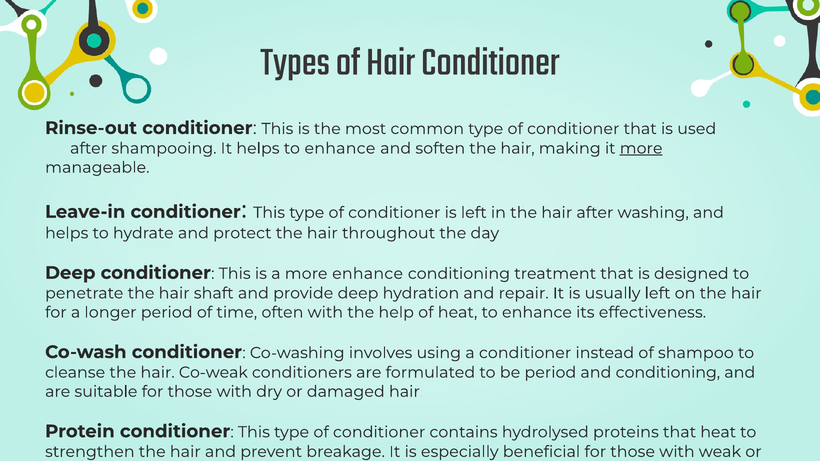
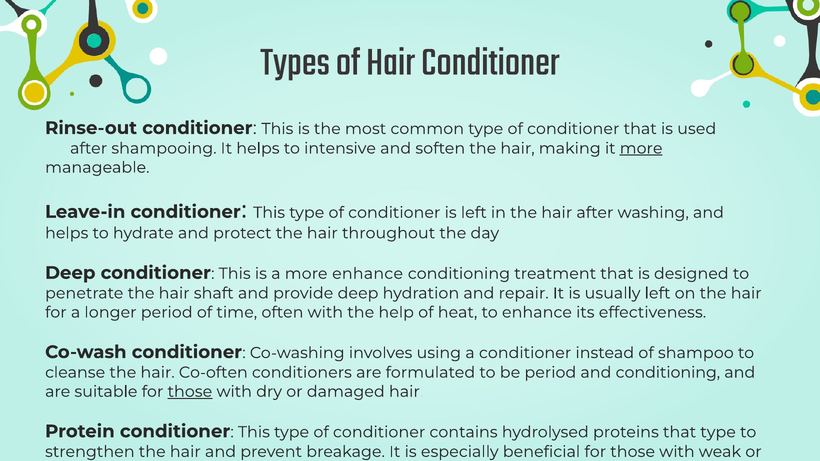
helps to enhance: enhance -> intensive
Co-weak: Co-weak -> Co-often
those at (190, 392) underline: none -> present
that heat: heat -> type
